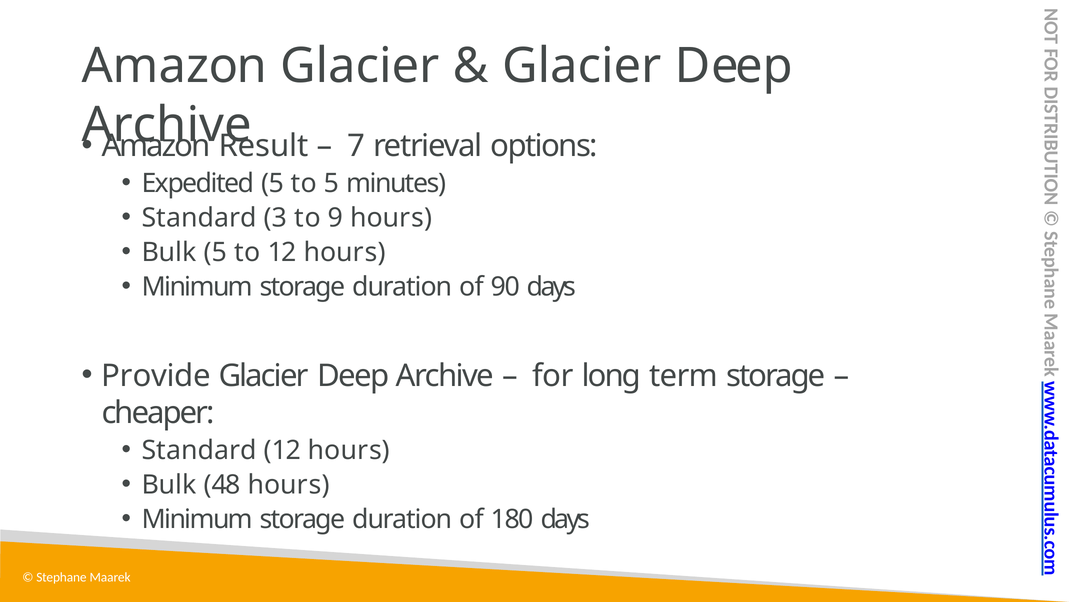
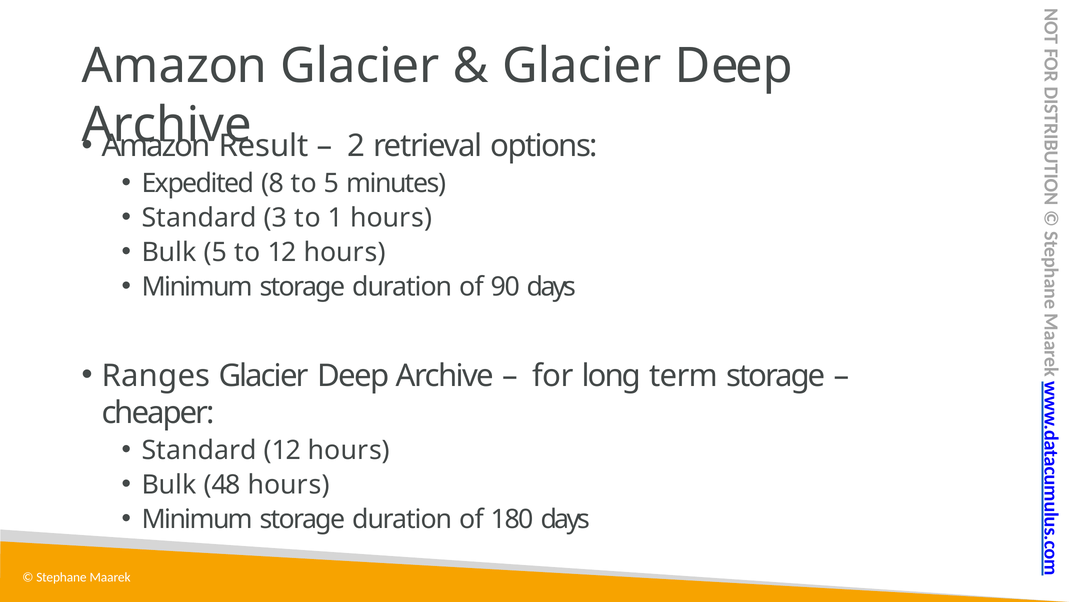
7: 7 -> 2
Expedited 5: 5 -> 8
9: 9 -> 1
Provide: Provide -> Ranges
